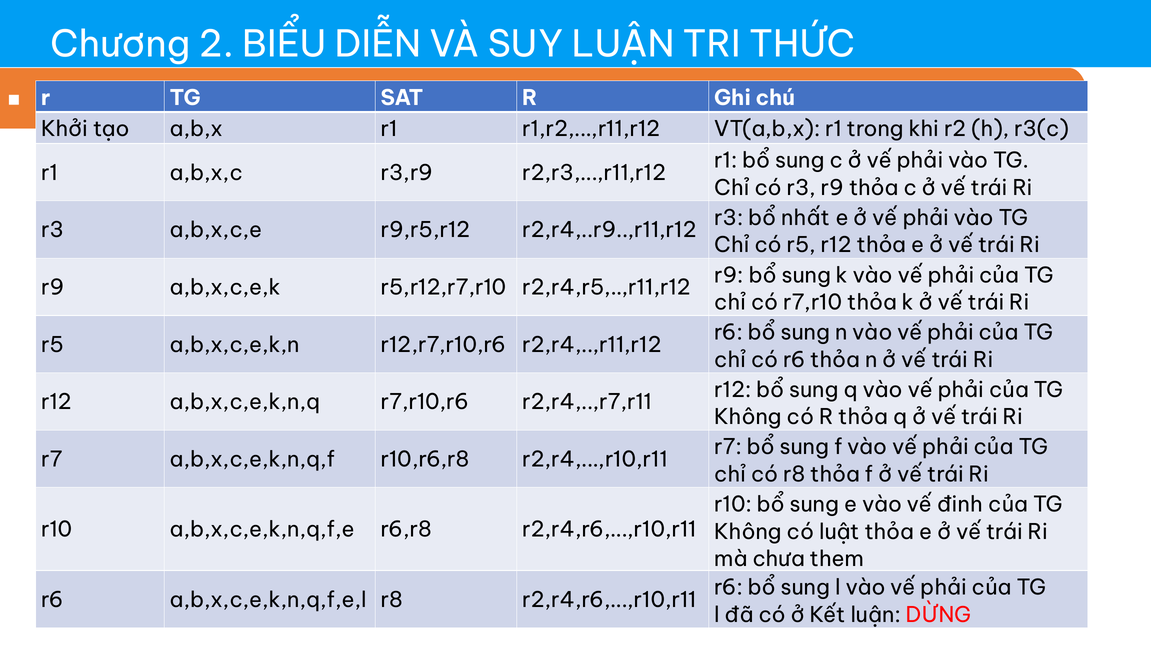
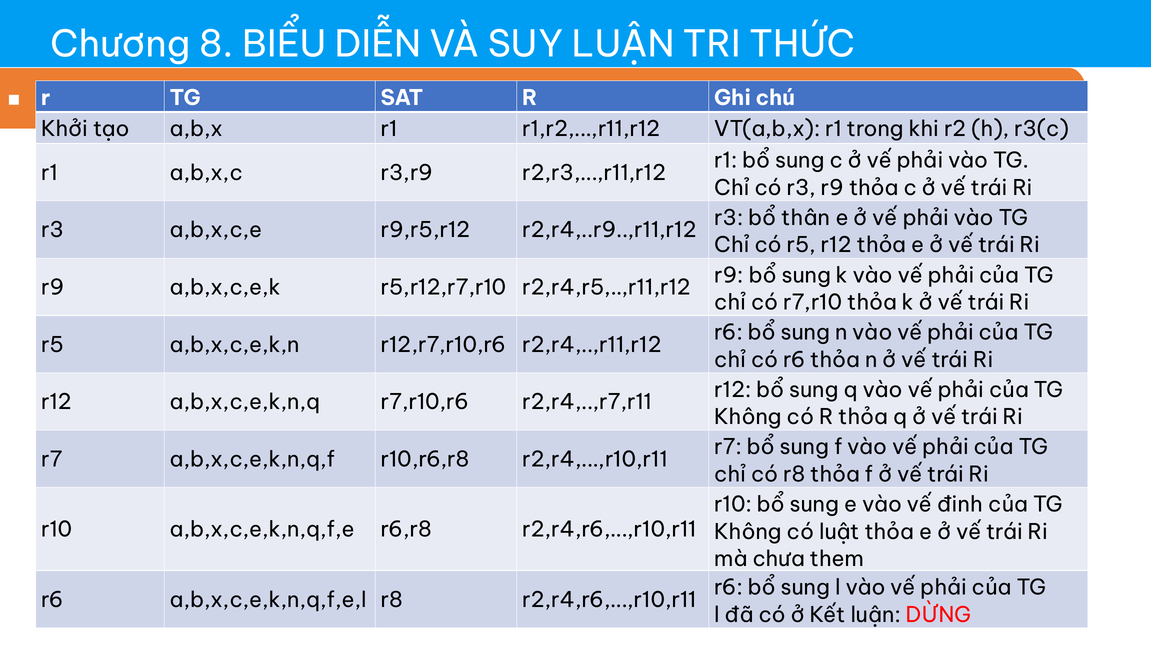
2: 2 -> 8
nhất: nhất -> thân
